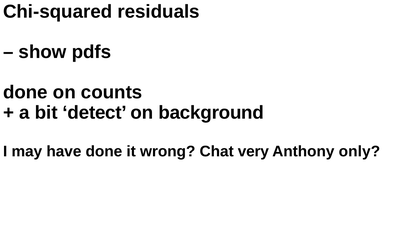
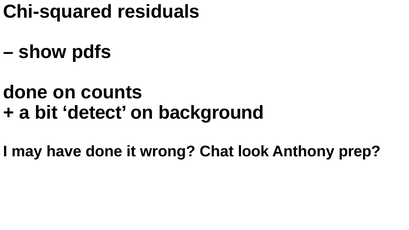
very: very -> look
only: only -> prep
